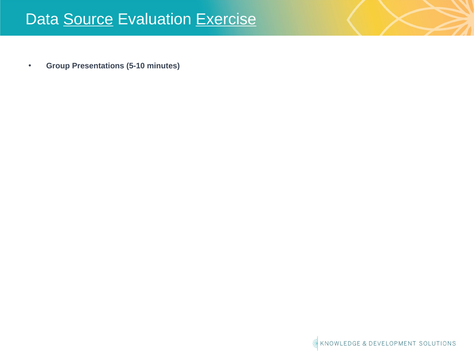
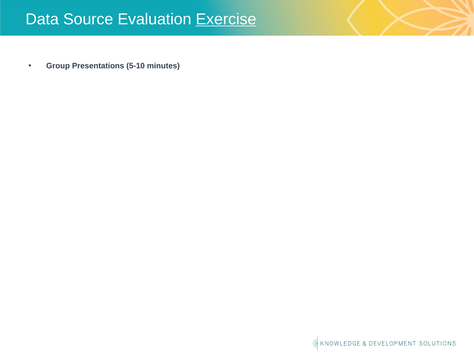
Source underline: present -> none
